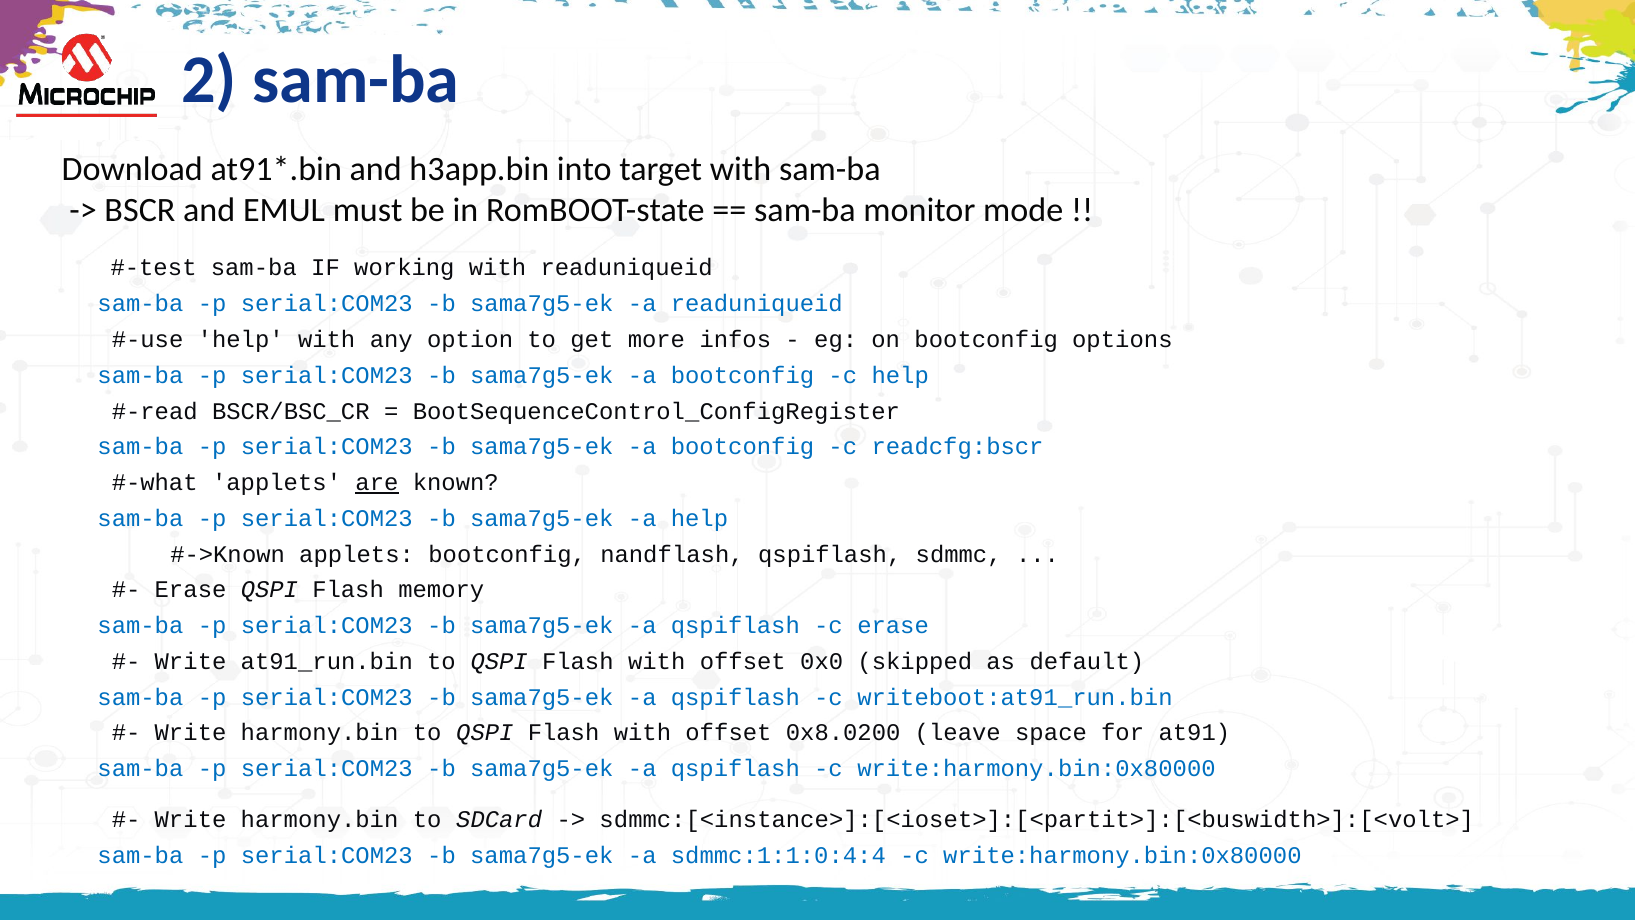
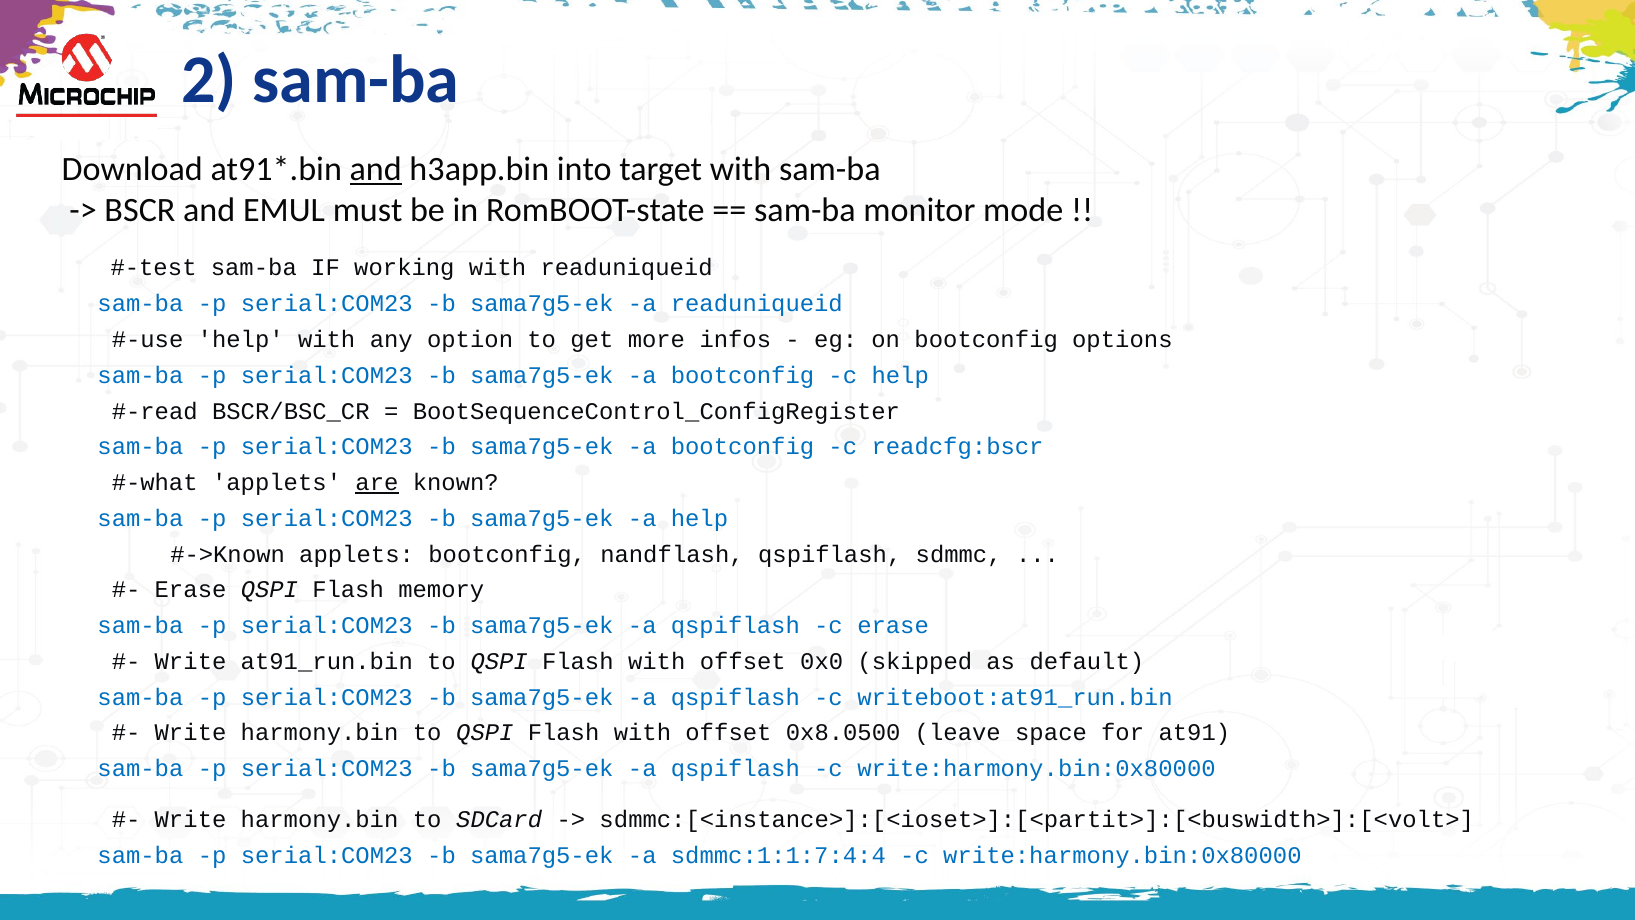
and at (376, 169) underline: none -> present
0x8.0200: 0x8.0200 -> 0x8.0500
sdmmc:1:1:0:4:4: sdmmc:1:1:0:4:4 -> sdmmc:1:1:7:4:4
